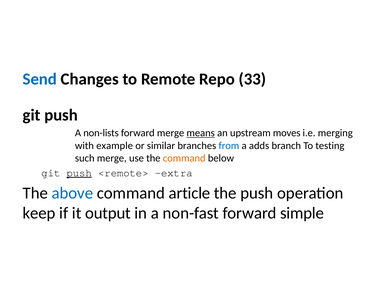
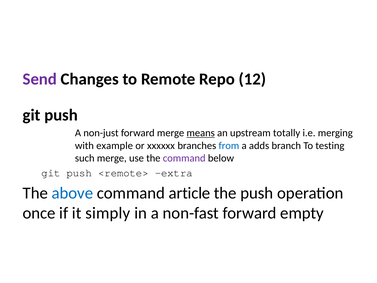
Send colour: blue -> purple
33: 33 -> 12
non-lists: non-lists -> non-just
moves: moves -> totally
similar: similar -> xxxxxx
command at (184, 158) colour: orange -> purple
push at (79, 173) underline: present -> none
keep: keep -> once
output: output -> simply
simple: simple -> empty
